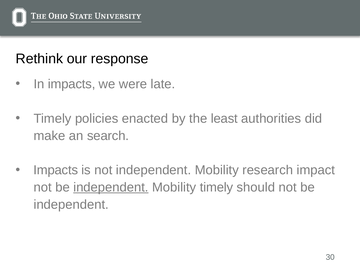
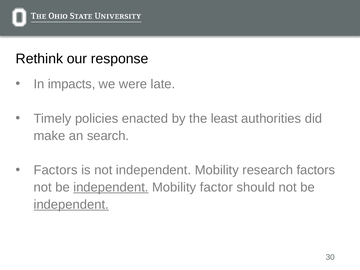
Impacts at (56, 170): Impacts -> Factors
research impact: impact -> factors
Mobility timely: timely -> factor
independent at (71, 205) underline: none -> present
